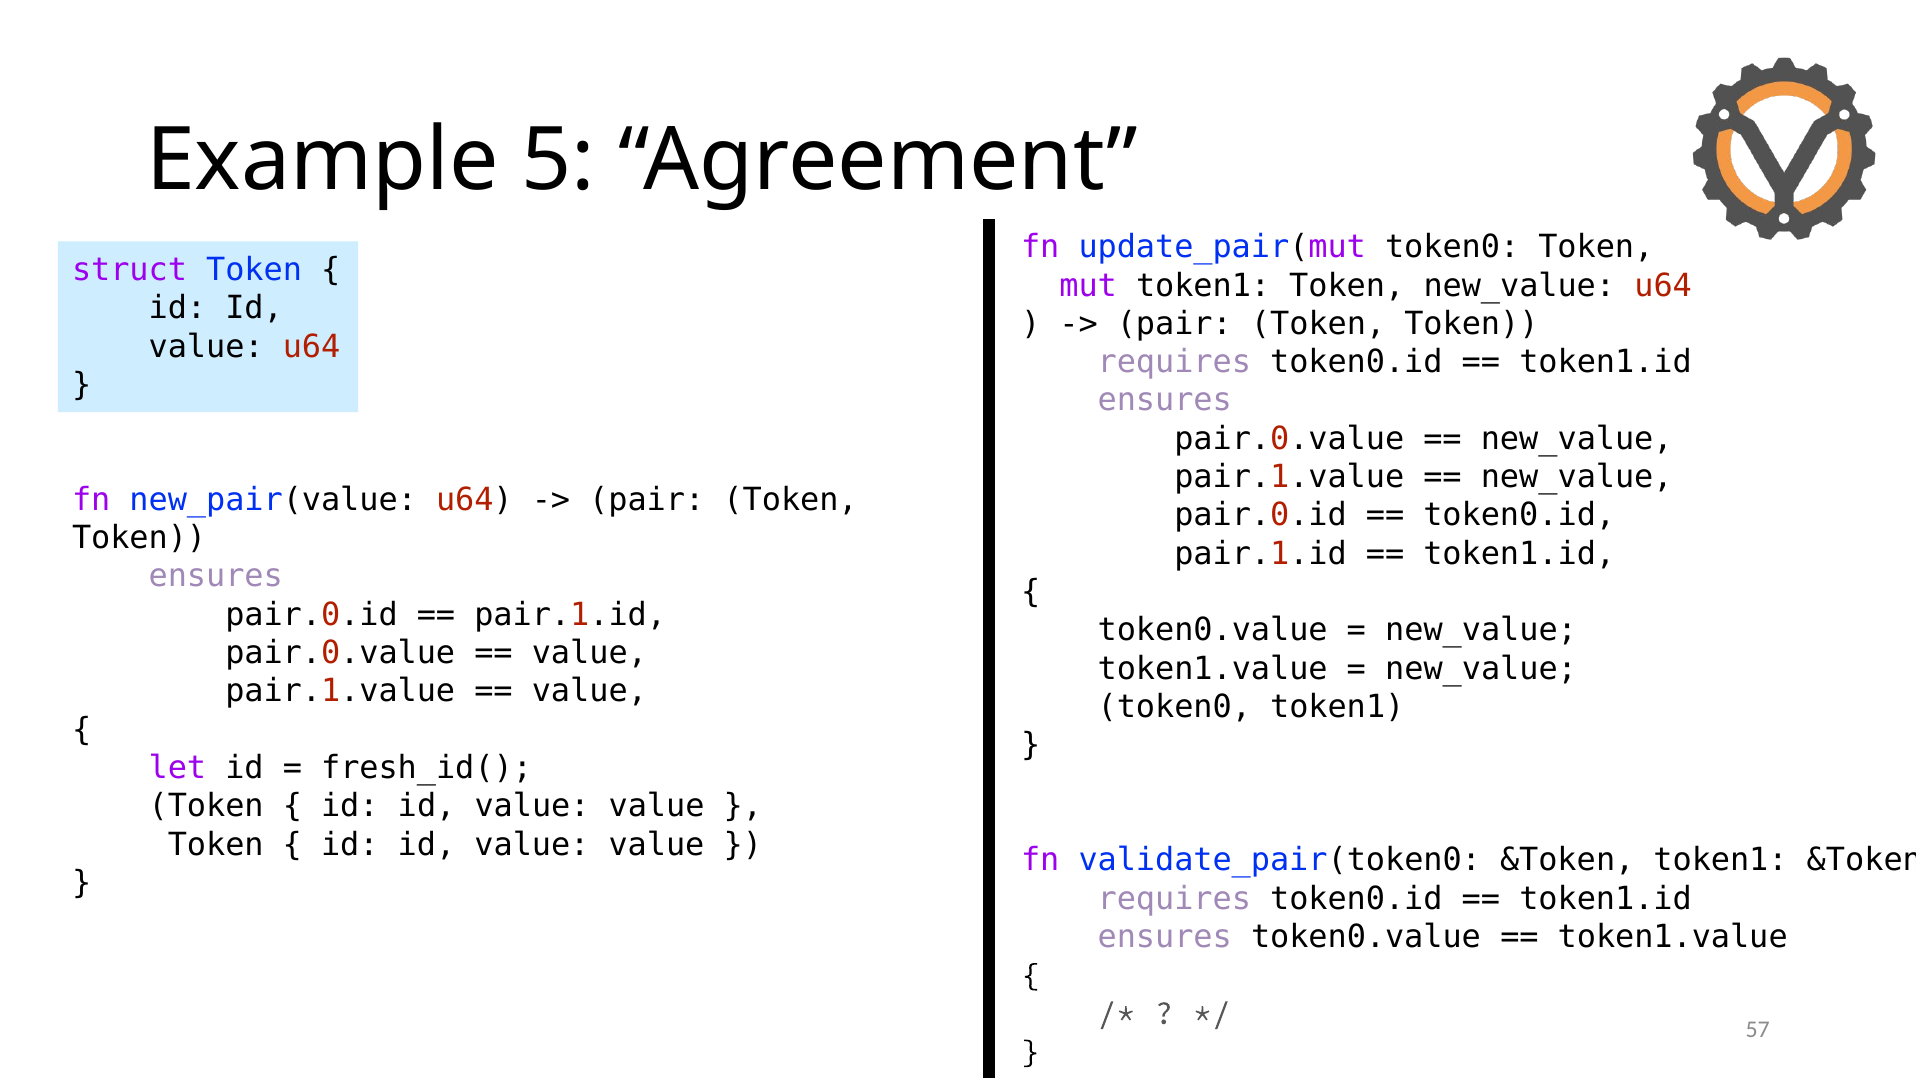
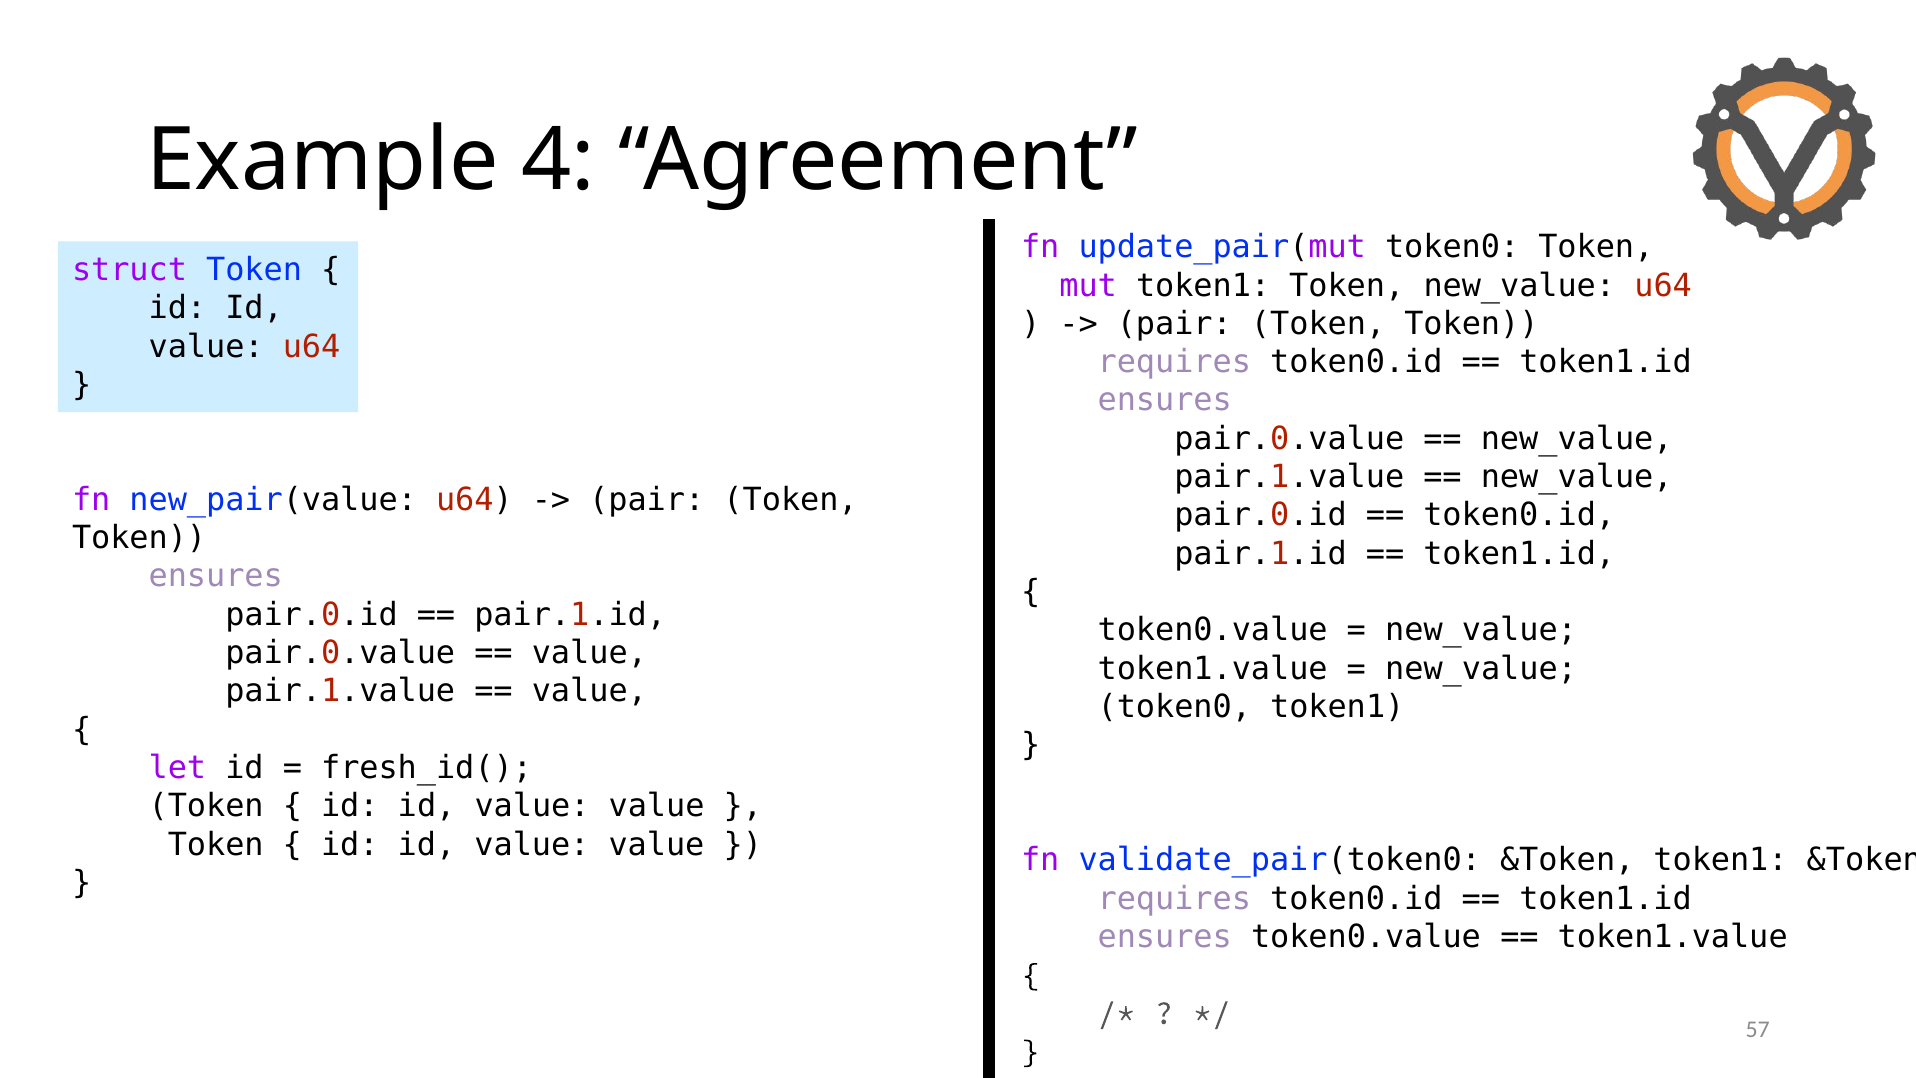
5: 5 -> 4
